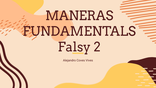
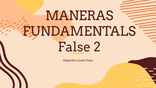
Falsy: Falsy -> False
